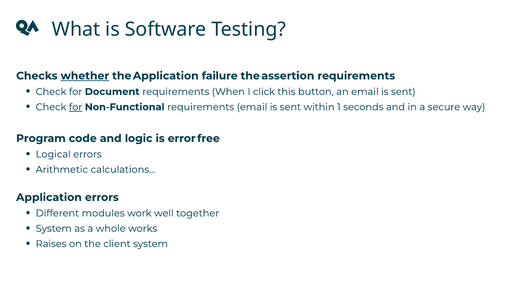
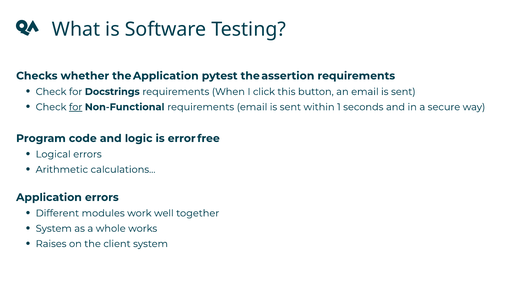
whether underline: present -> none
failure: failure -> pytest
Document: Document -> Docstrings
